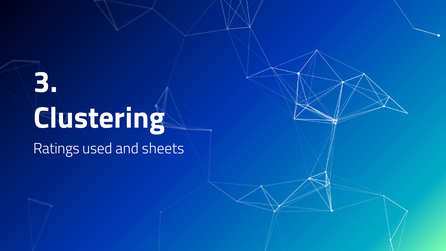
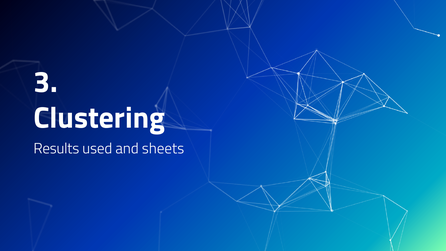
Ratings: Ratings -> Results
